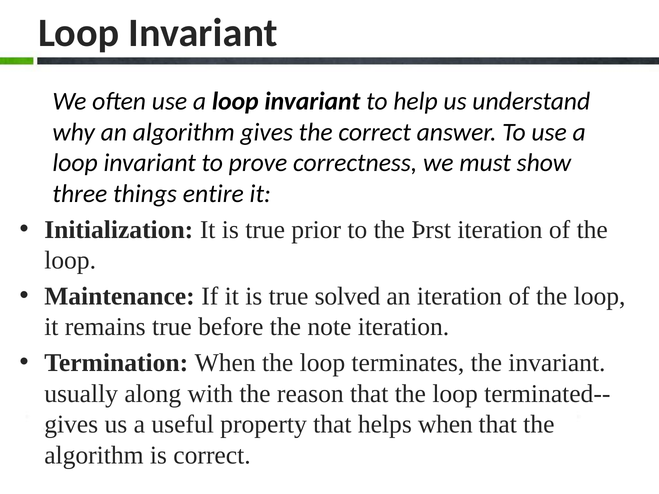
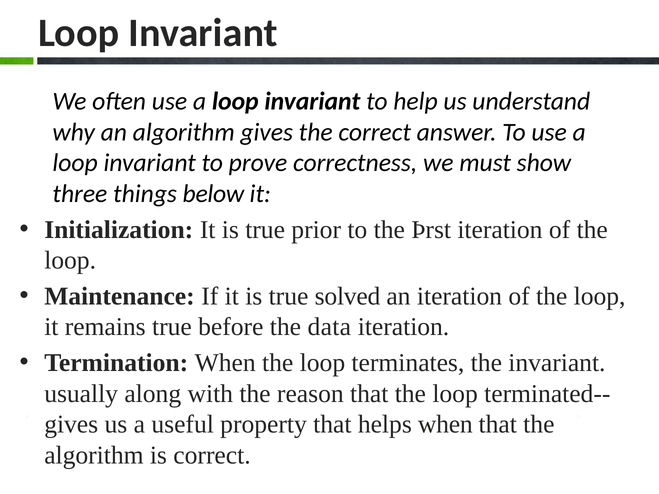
entire: entire -> below
note: note -> data
